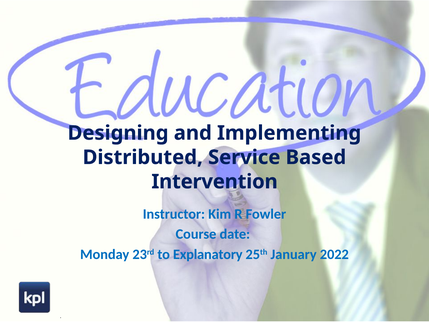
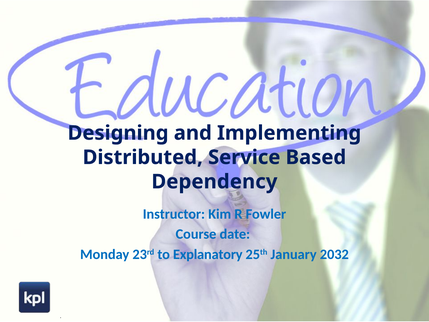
Intervention: Intervention -> Dependency
2022: 2022 -> 2032
